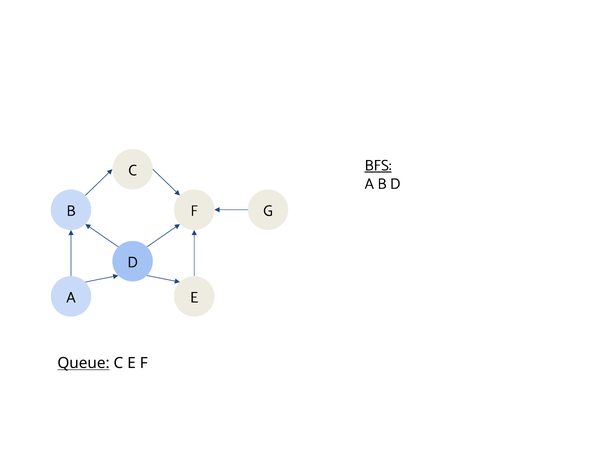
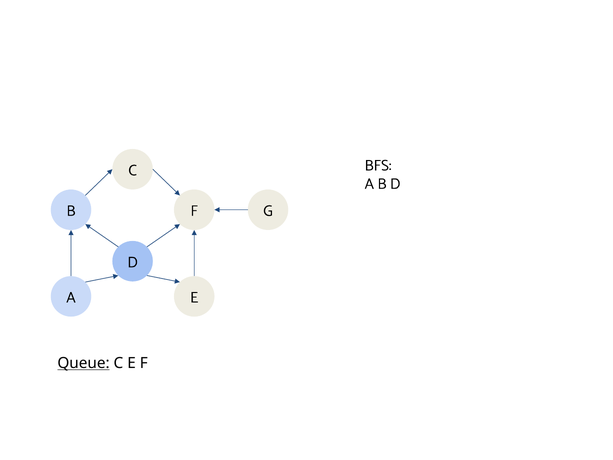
BFS underline: present -> none
